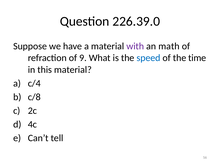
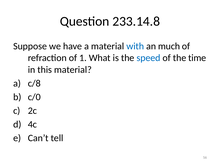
226.39.0: 226.39.0 -> 233.14.8
with colour: purple -> blue
math: math -> much
9: 9 -> 1
c/4: c/4 -> c/8
c/8: c/8 -> c/0
